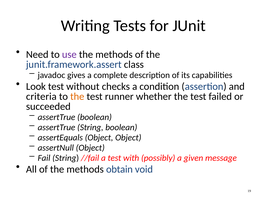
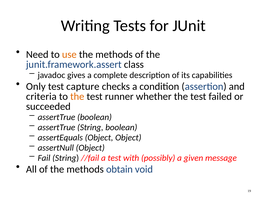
use colour: purple -> orange
Look: Look -> Only
without: without -> capture
